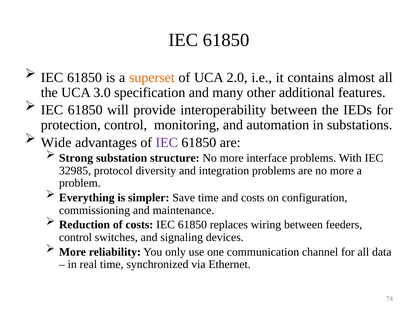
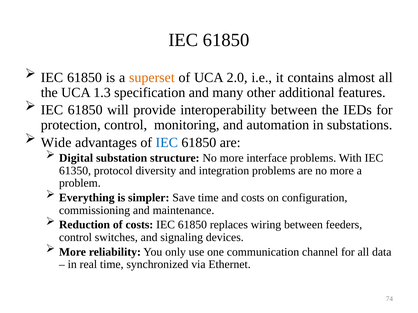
3.0: 3.0 -> 1.3
IEC at (167, 143) colour: purple -> blue
Strong: Strong -> Digital
32985: 32985 -> 61350
